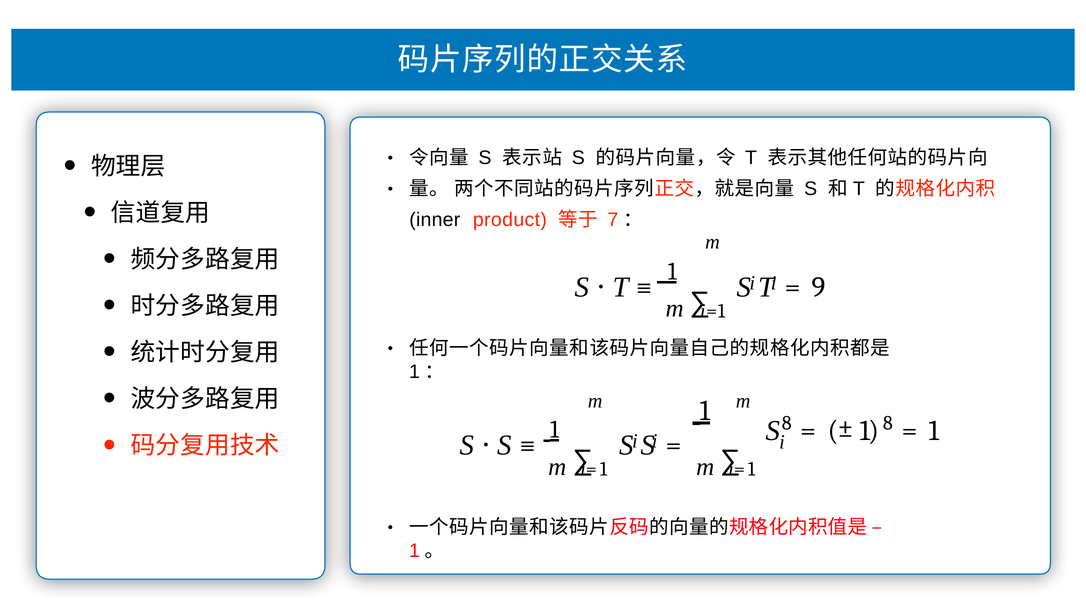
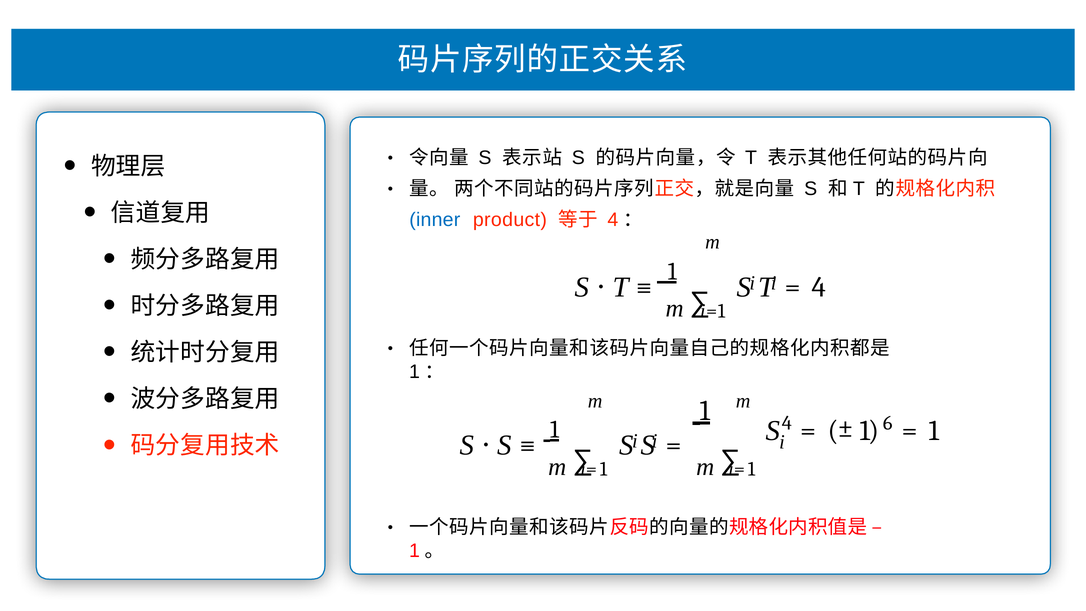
inner colour: black -> blue
7 at (613, 220): 7 -> 4
9 at (819, 287): 9 -> 4
S 8: 8 -> 4
8 at (888, 423): 8 -> 6
